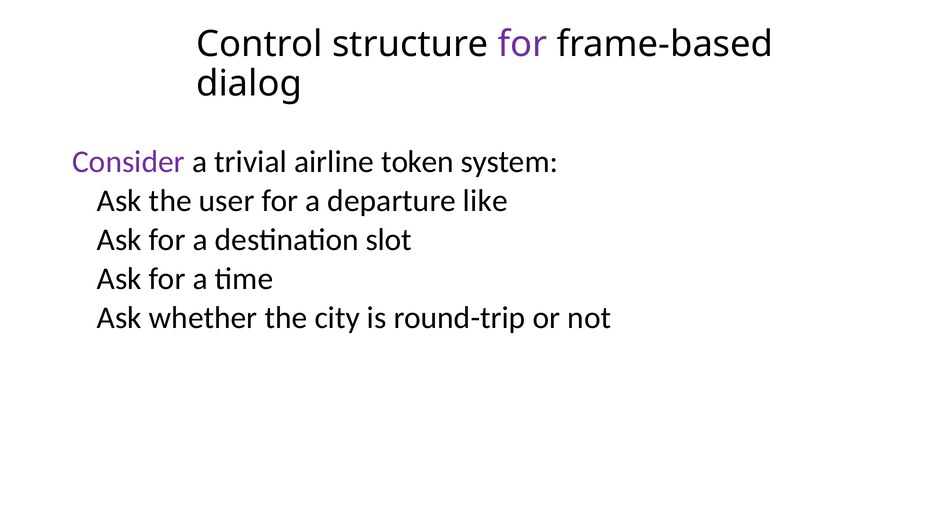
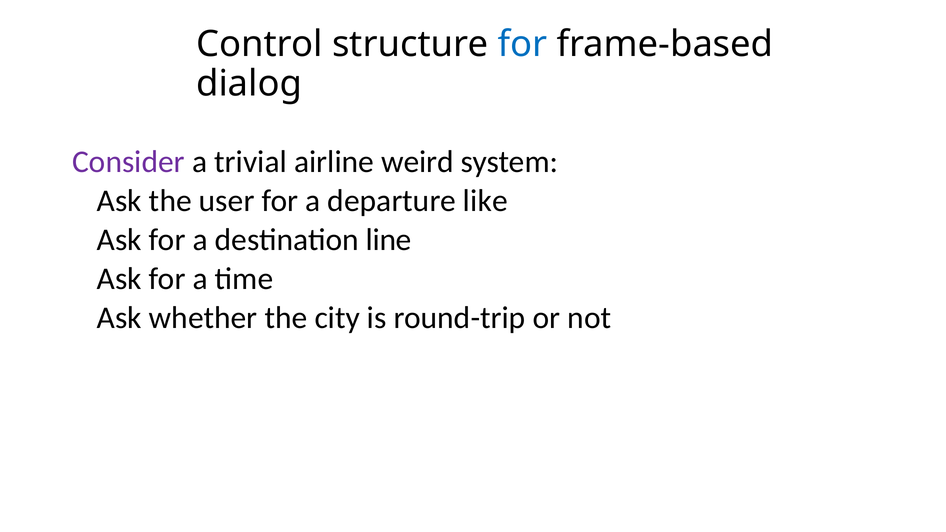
for at (522, 44) colour: purple -> blue
token: token -> weird
slot: slot -> line
